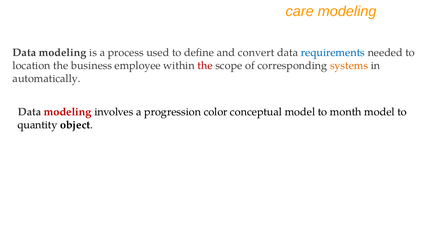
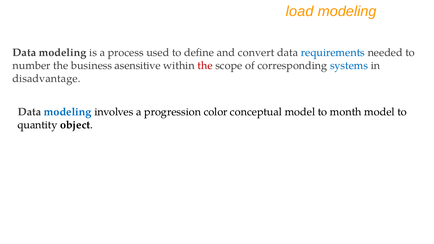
care: care -> load
location: location -> number
employee: employee -> asensitive
systems colour: orange -> blue
automatically: automatically -> disadvantage
modeling at (68, 112) colour: red -> blue
